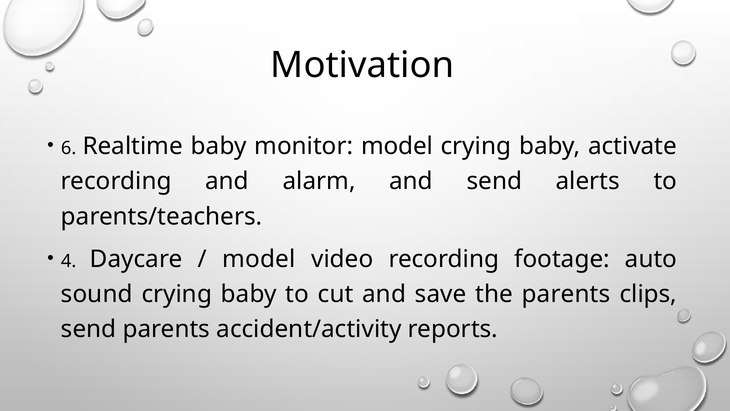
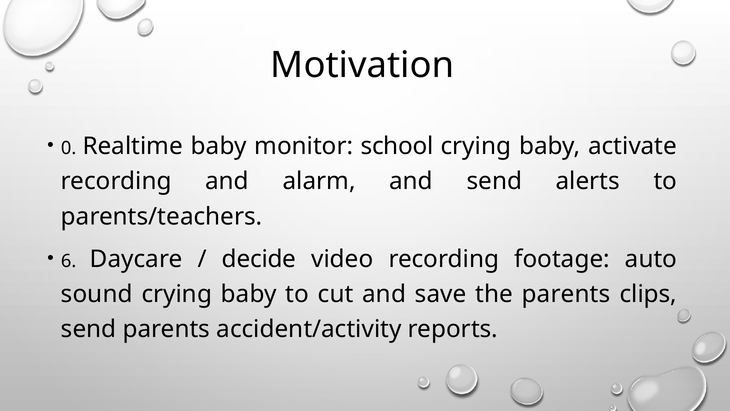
6: 6 -> 0
monitor model: model -> school
4: 4 -> 6
model at (259, 259): model -> decide
